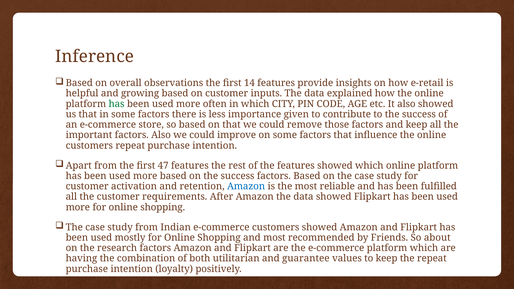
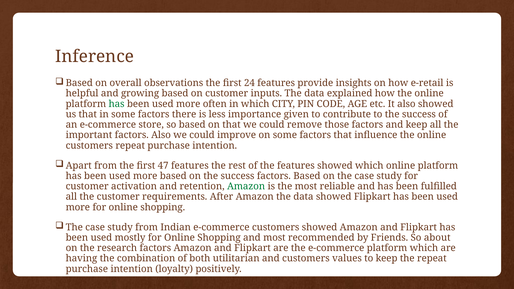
14: 14 -> 24
Amazon at (246, 186) colour: blue -> green
and guarantee: guarantee -> customers
